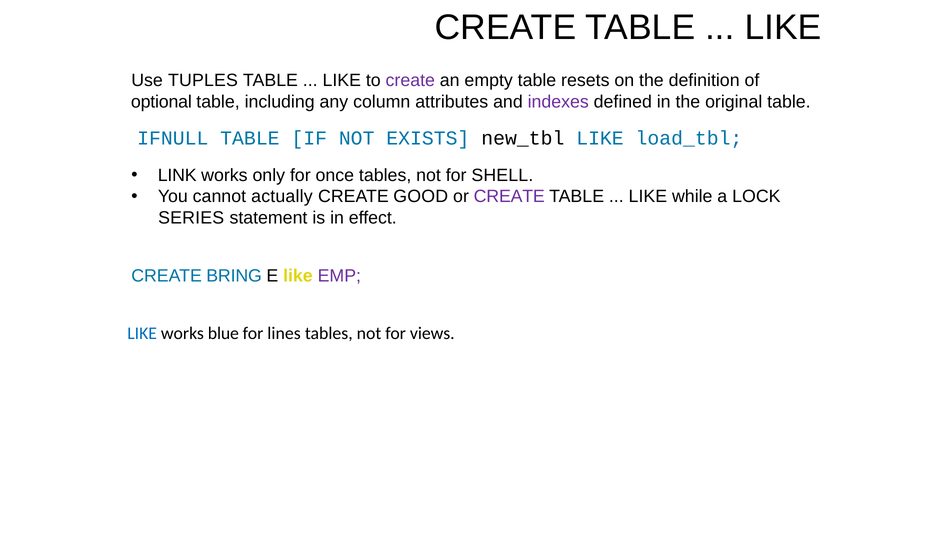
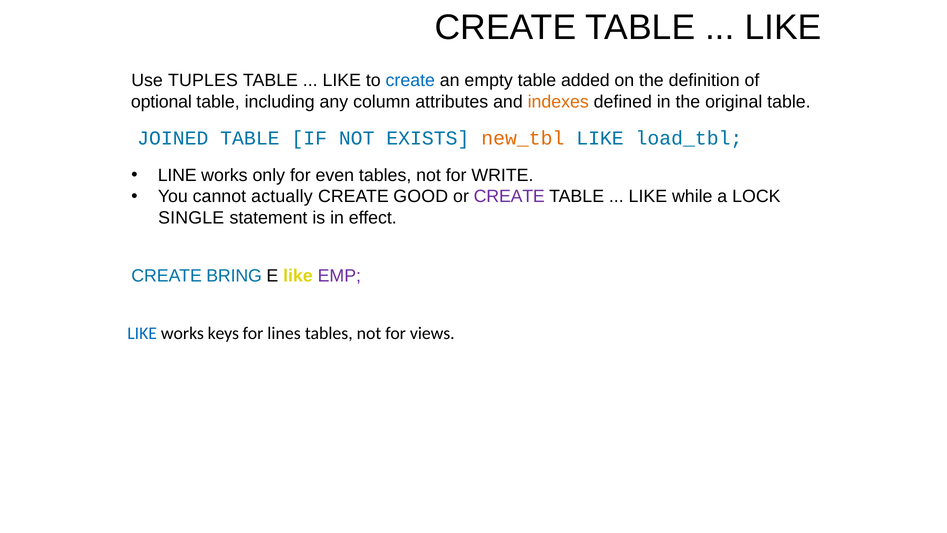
create at (410, 80) colour: purple -> blue
resets: resets -> added
indexes colour: purple -> orange
IFNULL: IFNULL -> JOINED
new_tbl colour: black -> orange
LINK: LINK -> LINE
once: once -> even
SHELL: SHELL -> WRITE
SERIES: SERIES -> SINGLE
blue: blue -> keys
